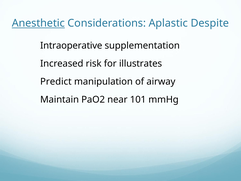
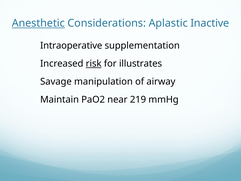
Despite: Despite -> Inactive
risk underline: none -> present
Predict: Predict -> Savage
101: 101 -> 219
